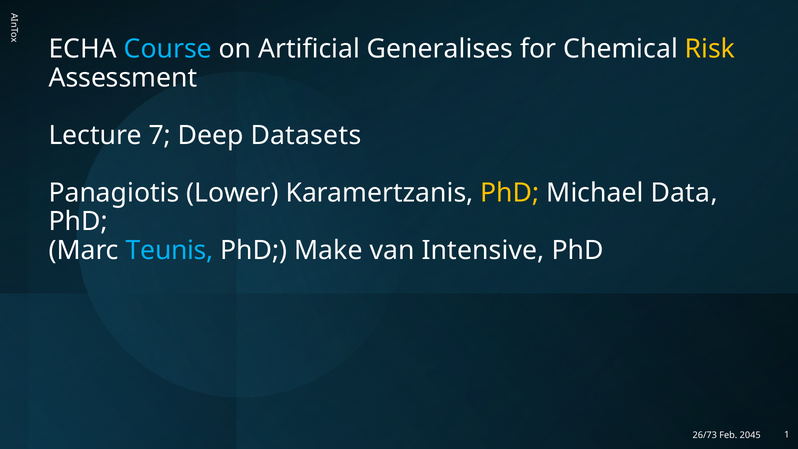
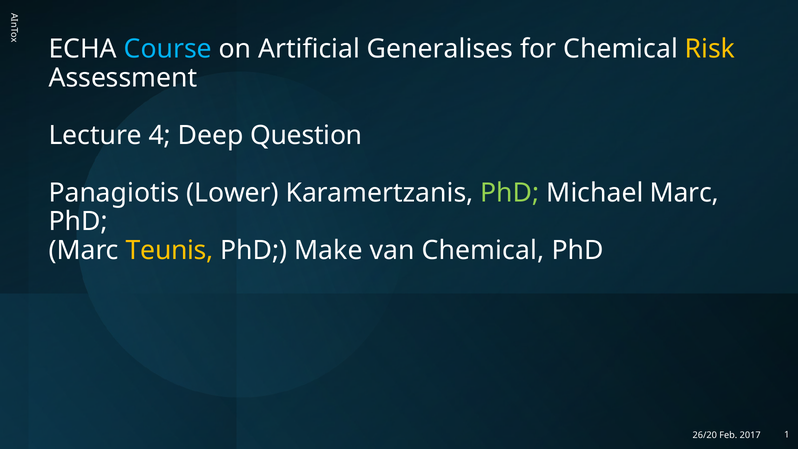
7: 7 -> 4
Datasets: Datasets -> Question
PhD at (510, 193) colour: yellow -> light green
Michael Data: Data -> Marc
Teunis colour: light blue -> yellow
van Intensive: Intensive -> Chemical
26/73: 26/73 -> 26/20
2045: 2045 -> 2017
